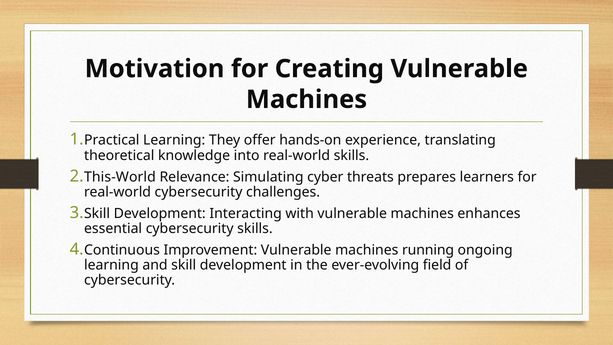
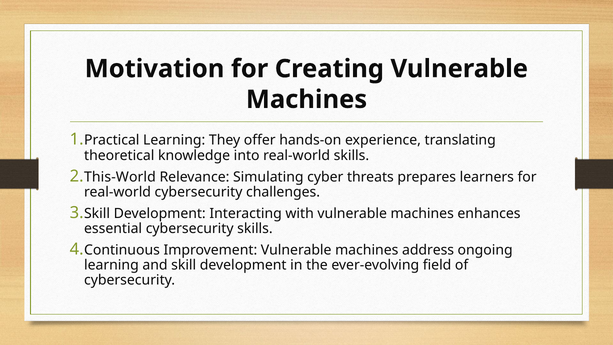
running: running -> address
